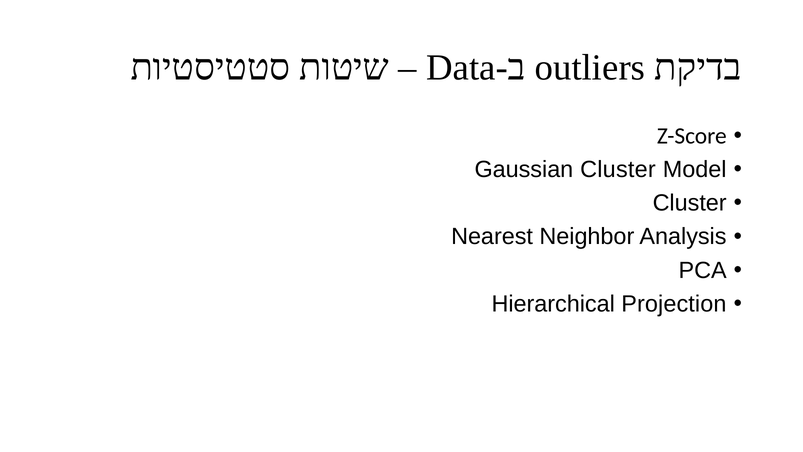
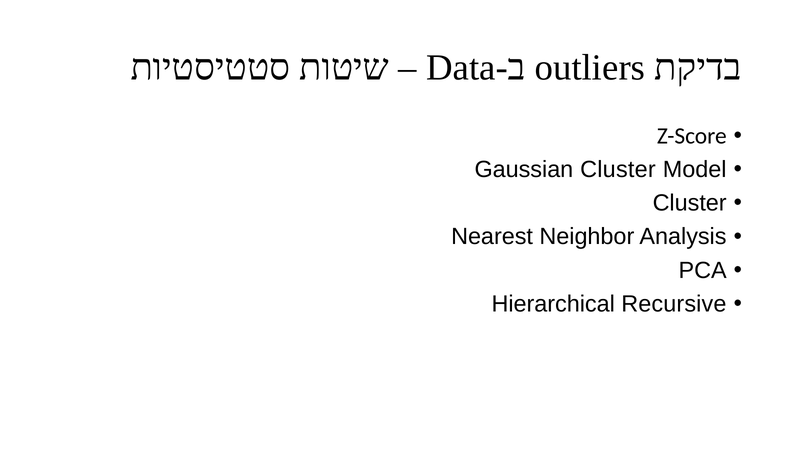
Projection: Projection -> Recursive
